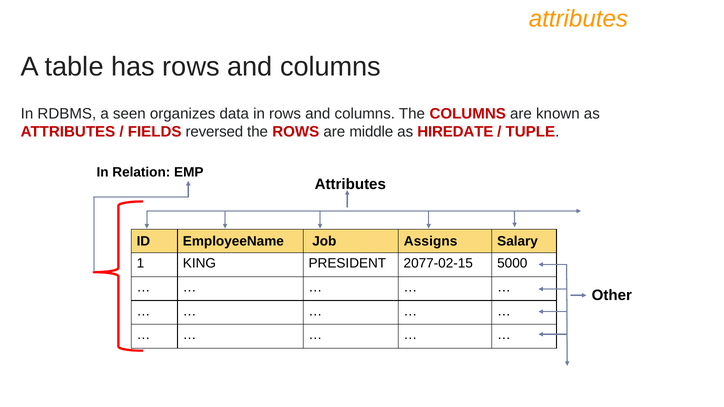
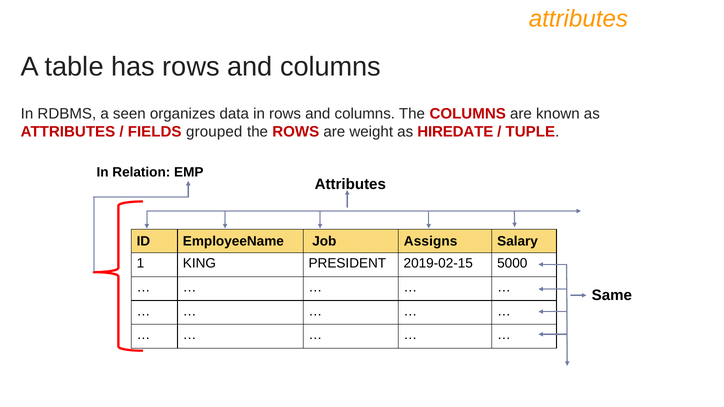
reversed: reversed -> grouped
middle: middle -> weight
2077-02-15: 2077-02-15 -> 2019-02-15
Other: Other -> Same
